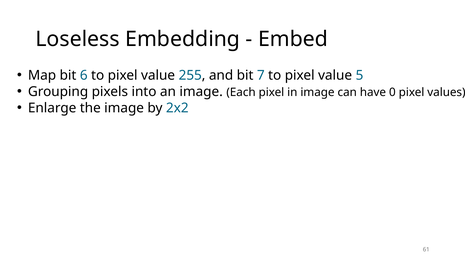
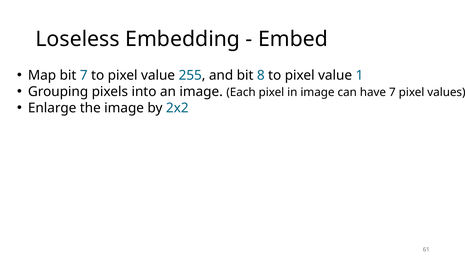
bit 6: 6 -> 7
7: 7 -> 8
5: 5 -> 1
have 0: 0 -> 7
